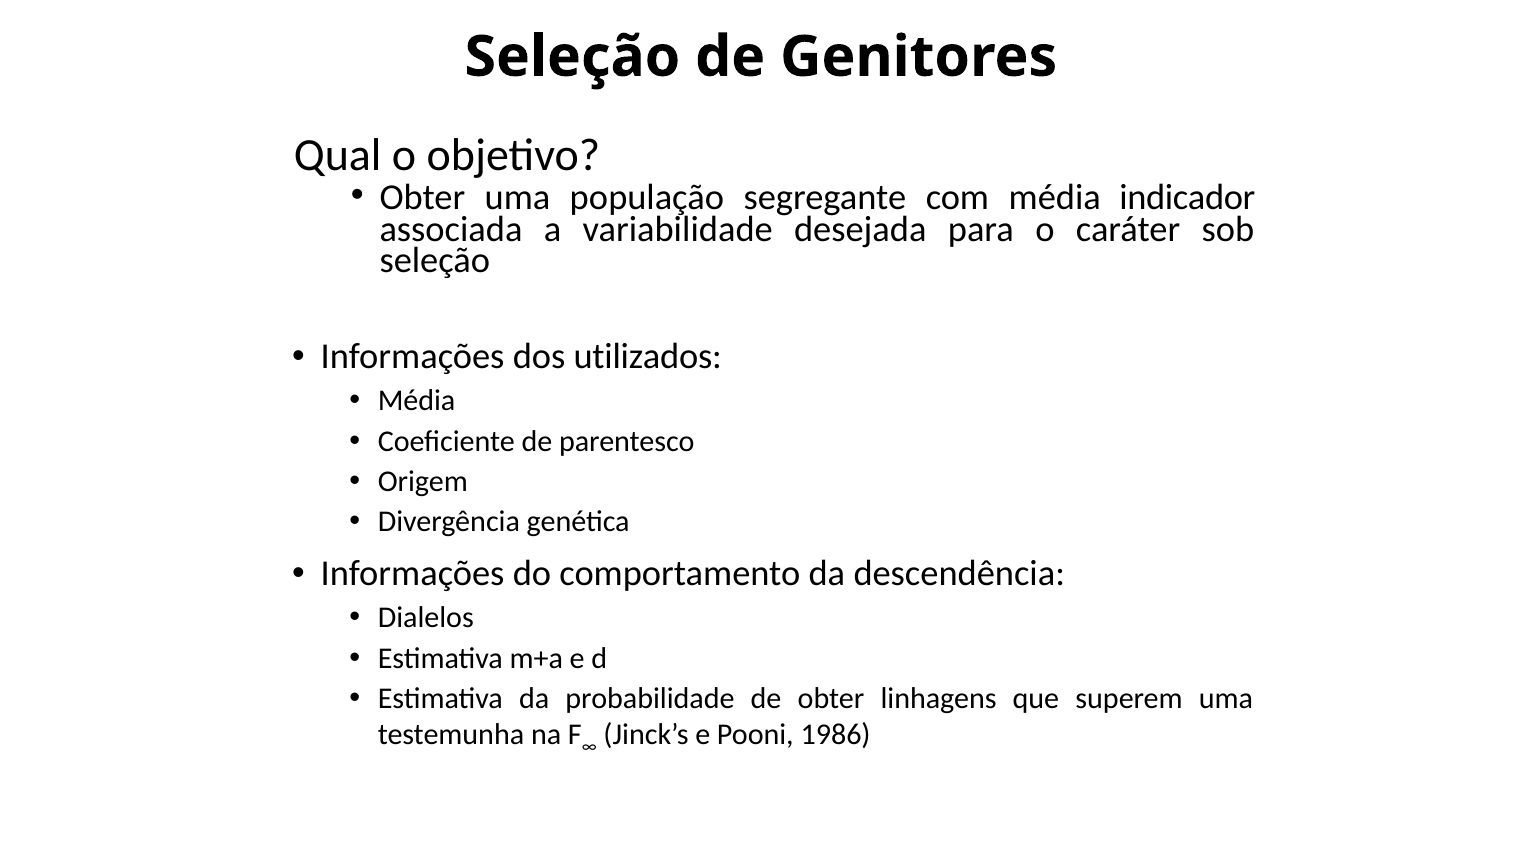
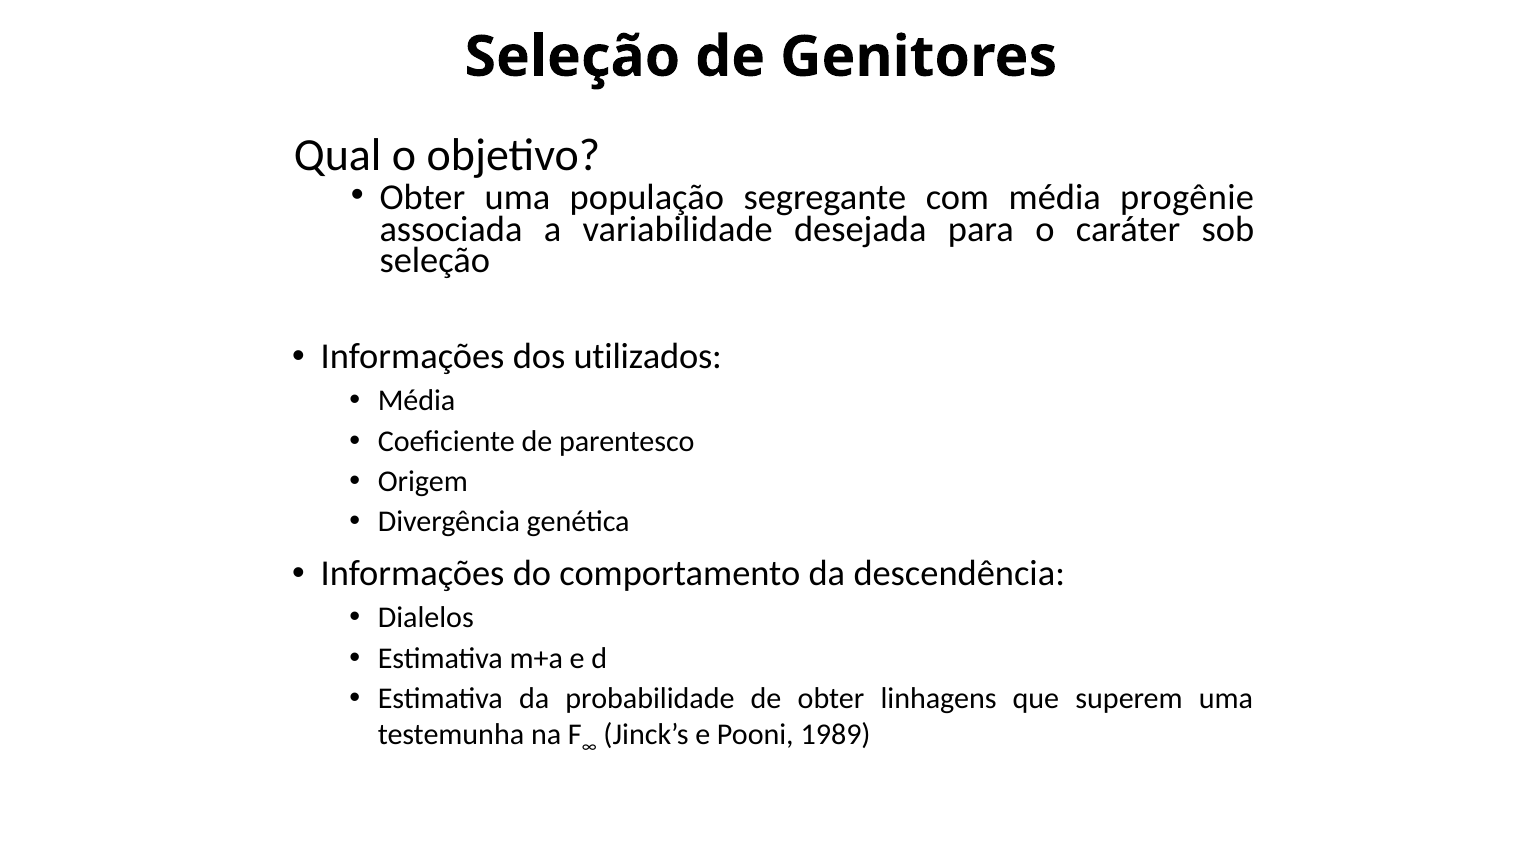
indicador: indicador -> progênie
1986: 1986 -> 1989
